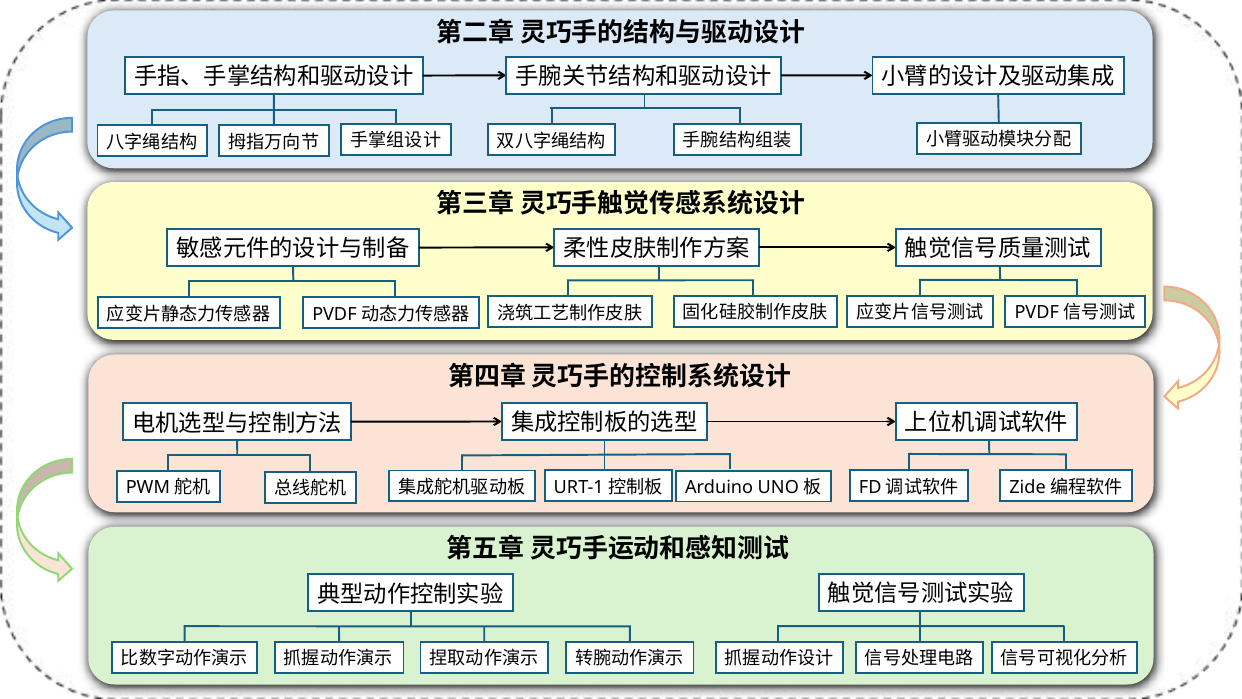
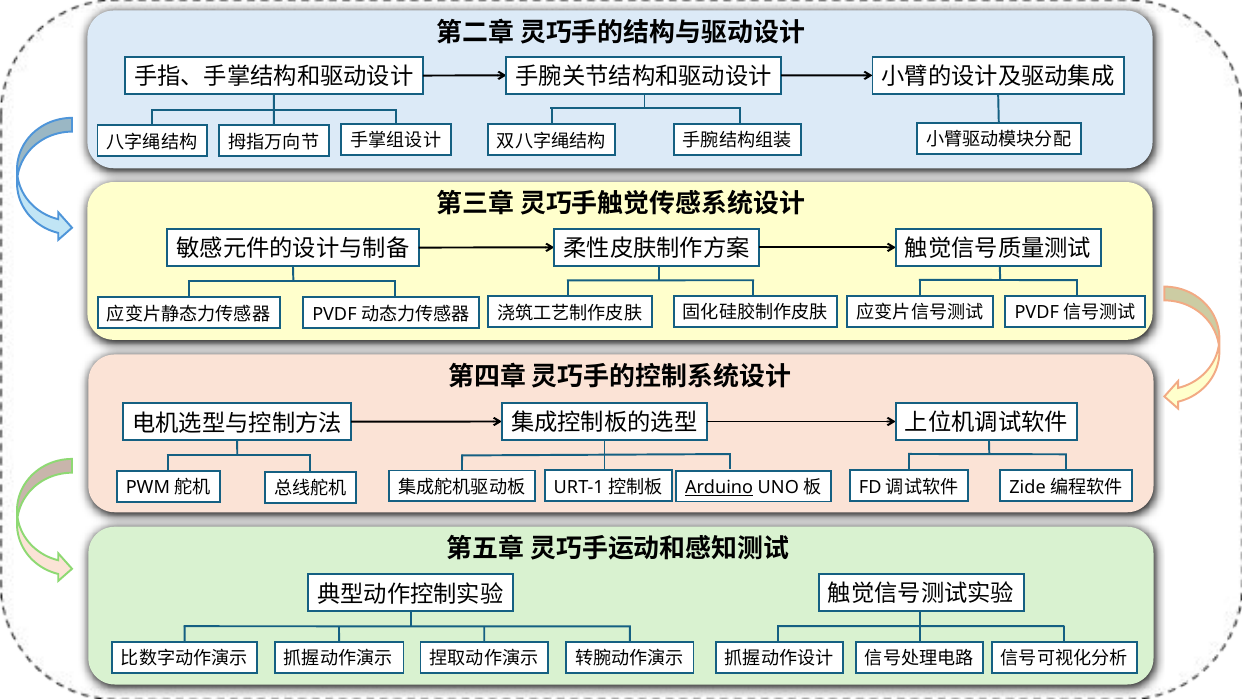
Arduino underline: none -> present
